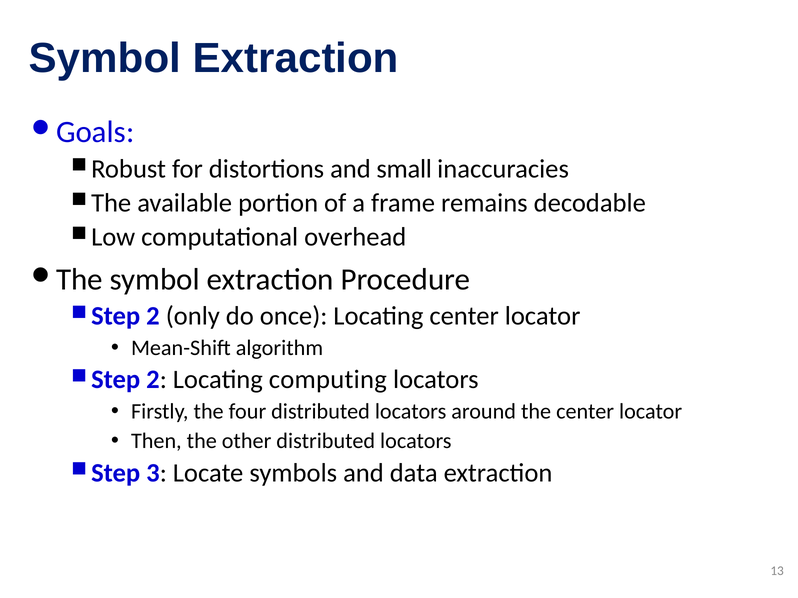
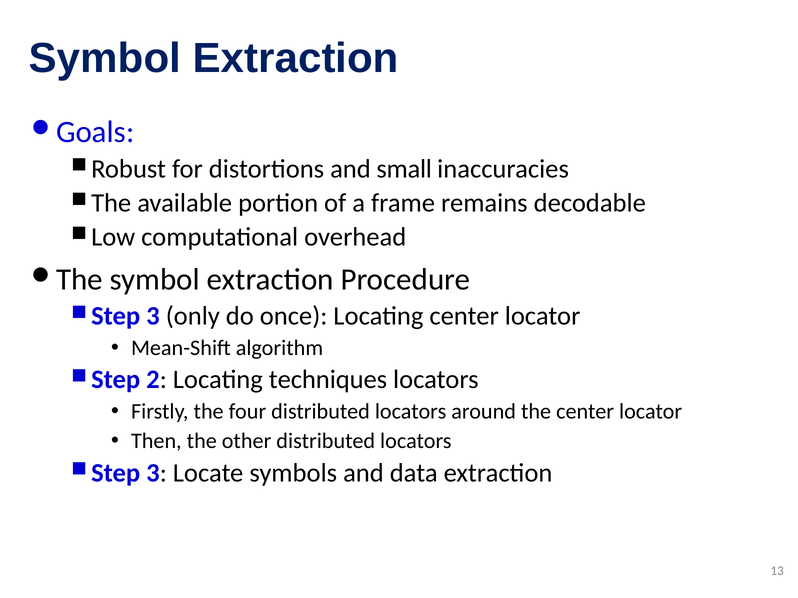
2 at (153, 316): 2 -> 3
computing: computing -> techniques
